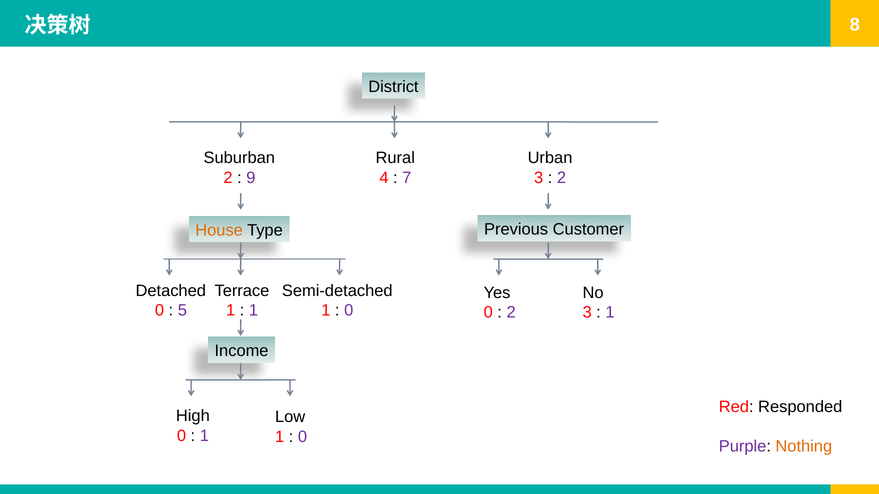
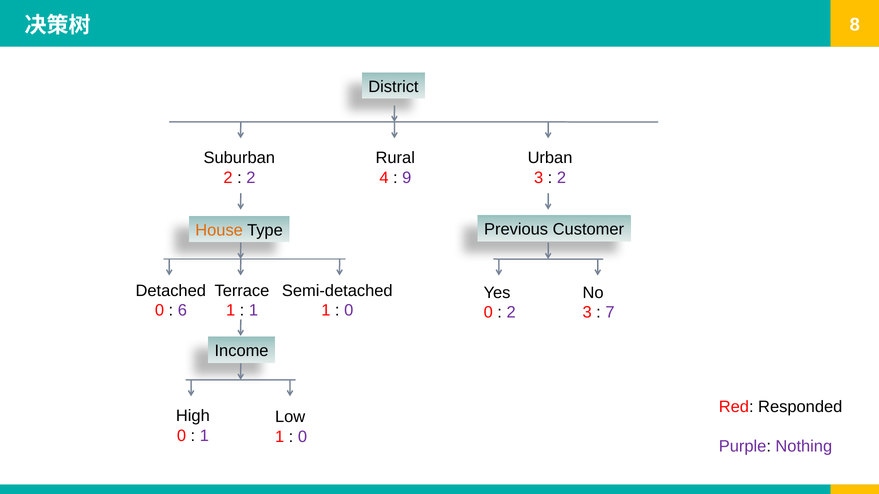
9 at (251, 178): 9 -> 2
7: 7 -> 9
5: 5 -> 6
1 at (610, 313): 1 -> 7
Nothing colour: orange -> purple
